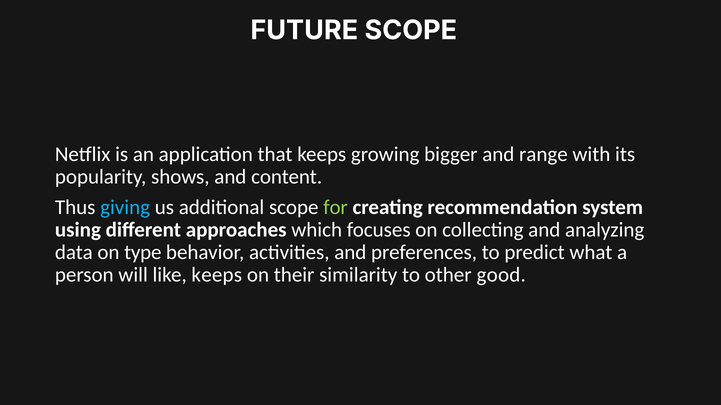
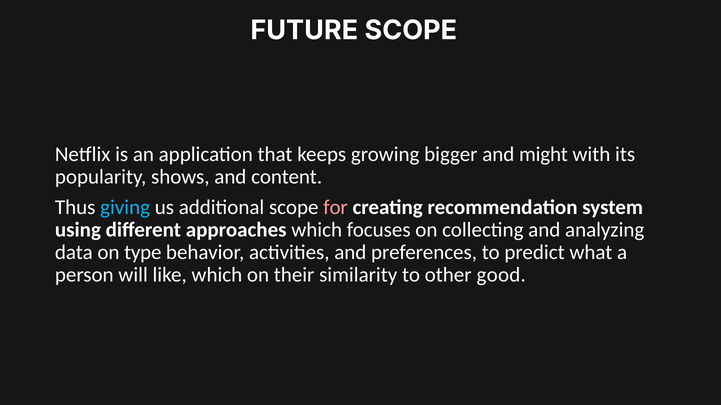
range: range -> might
for colour: light green -> pink
like keeps: keeps -> which
